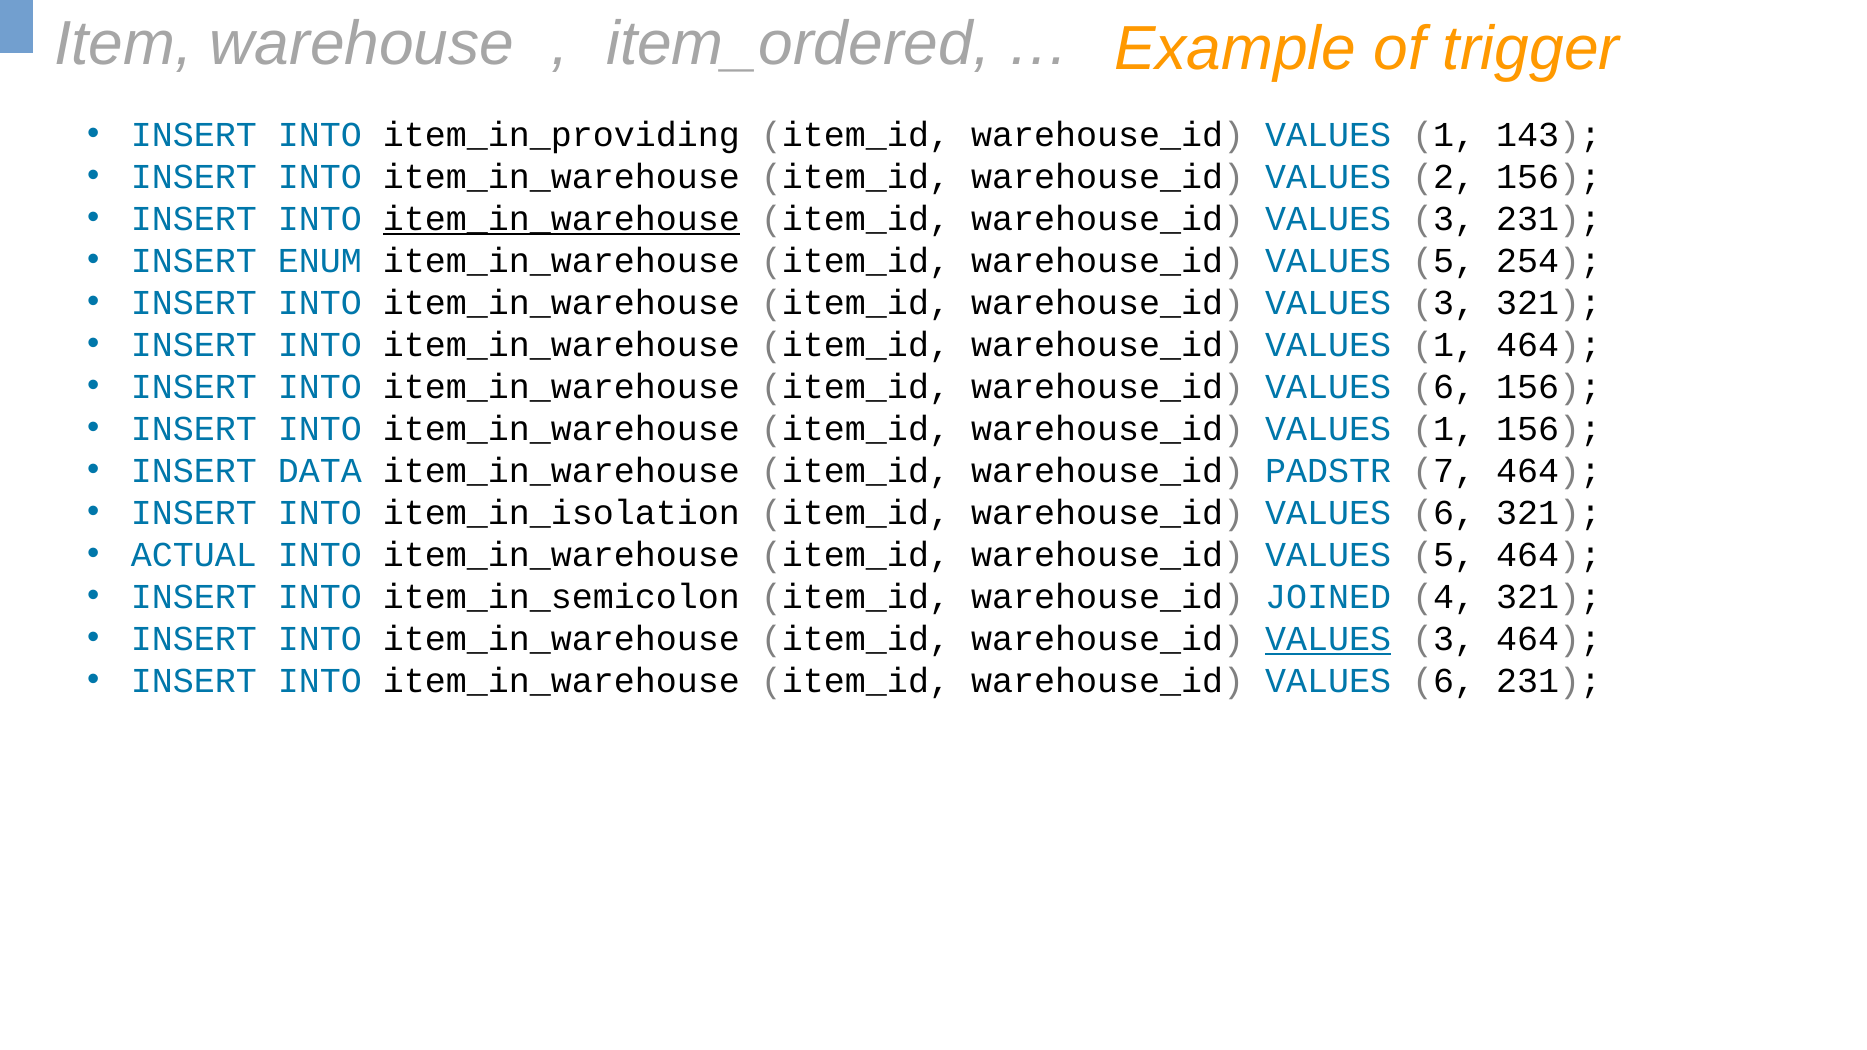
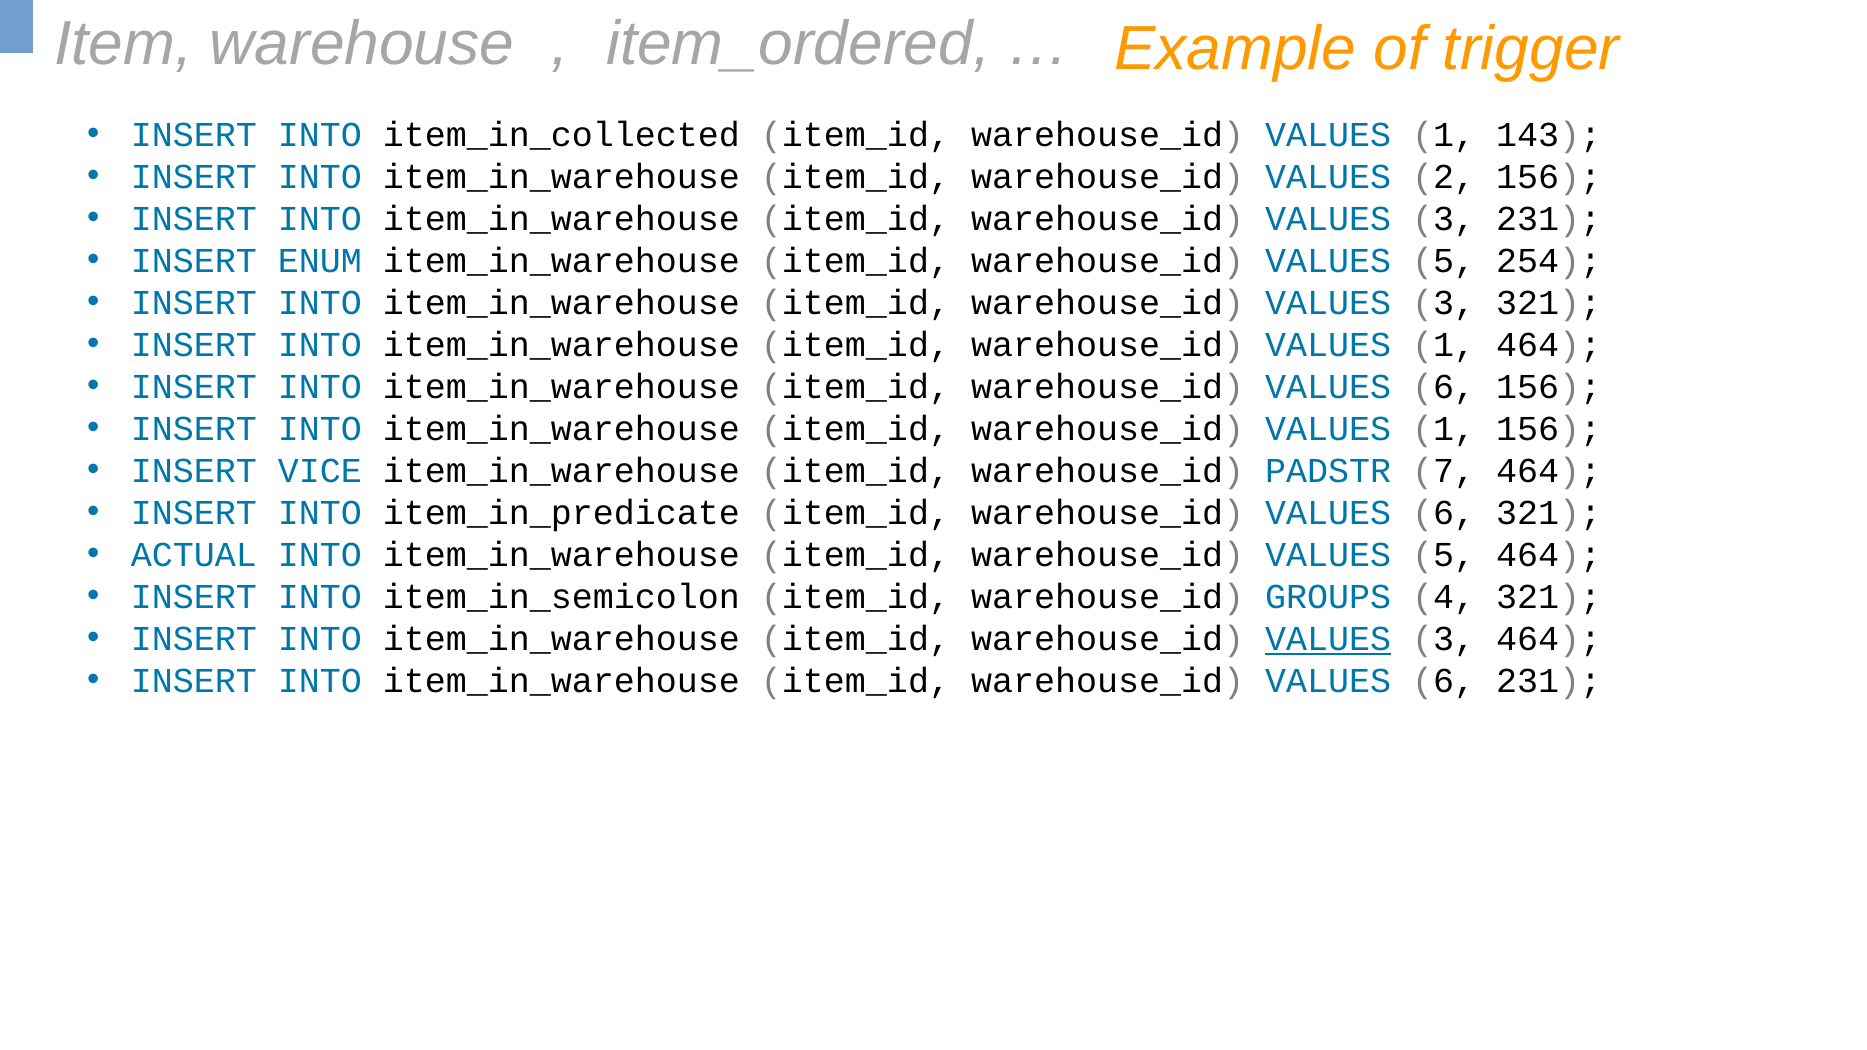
item_in_providing: item_in_providing -> item_in_collected
item_in_warehouse at (561, 219) underline: present -> none
DATA: DATA -> VICE
item_in_isolation: item_in_isolation -> item_in_predicate
JOINED: JOINED -> GROUPS
